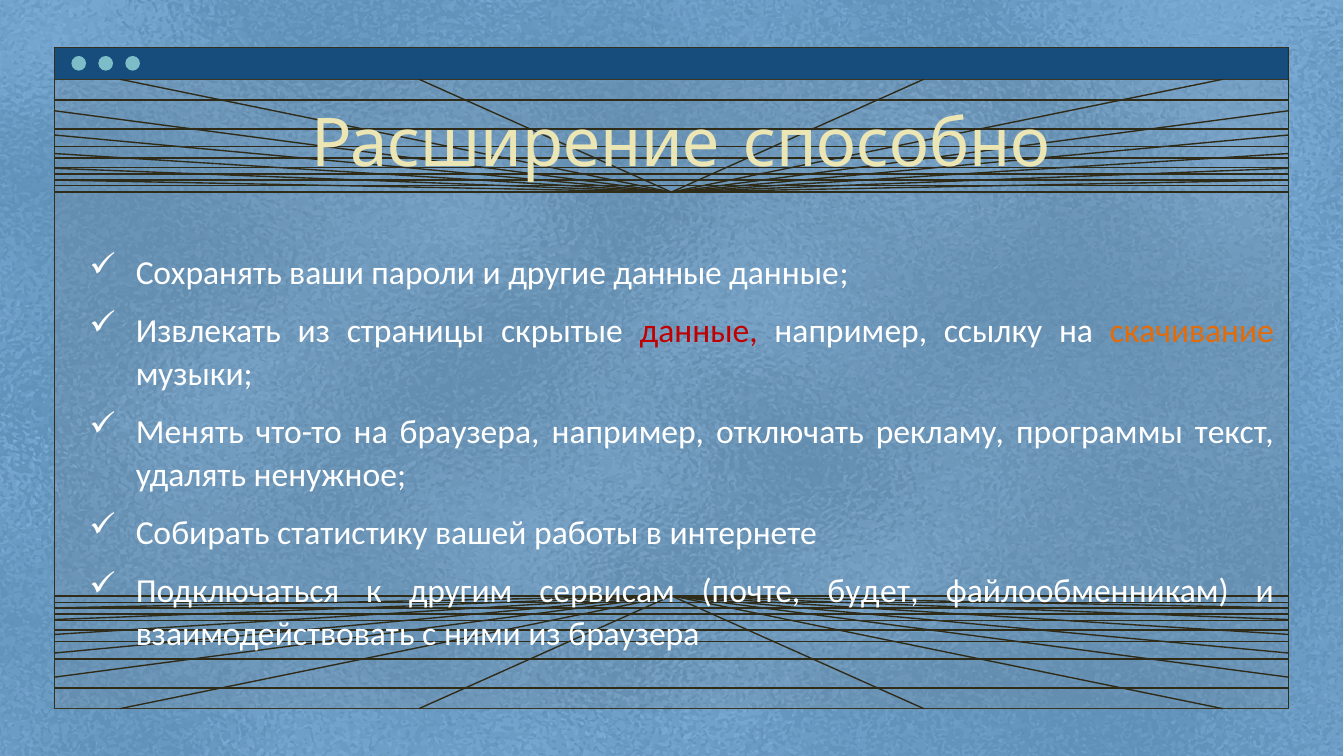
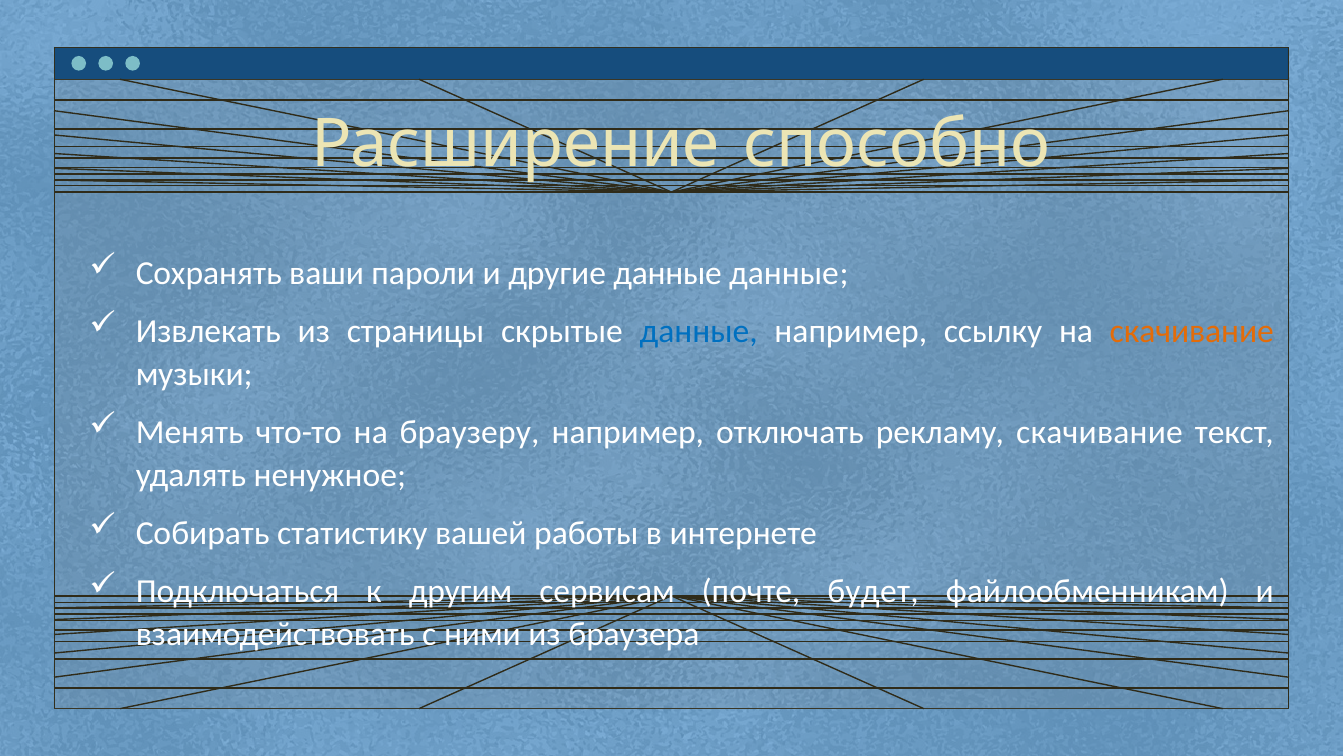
данные at (699, 331) colour: red -> blue
на браузера: браузера -> браузеру
рекламу программы: программы -> скачивание
